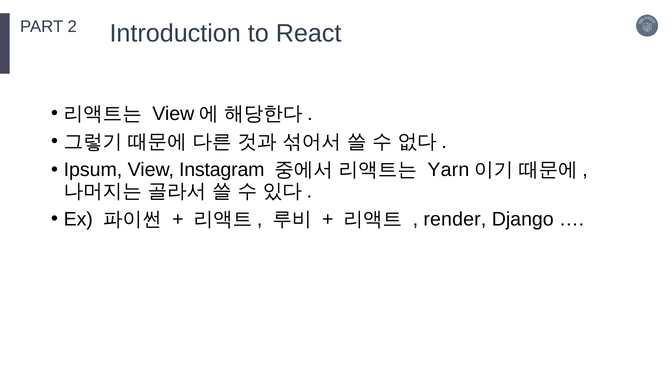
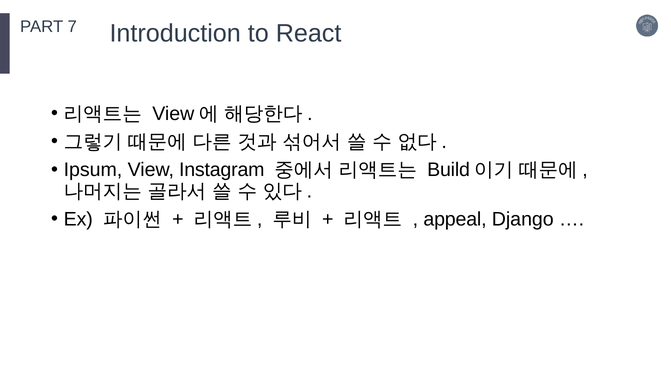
2: 2 -> 7
Yarn: Yarn -> Build
render: render -> appeal
